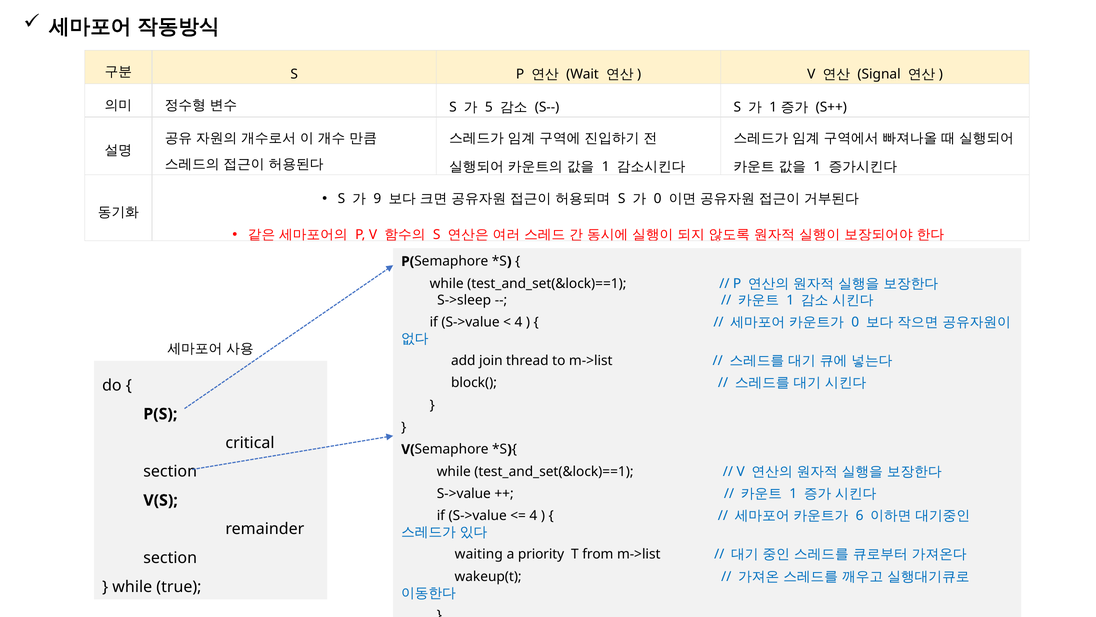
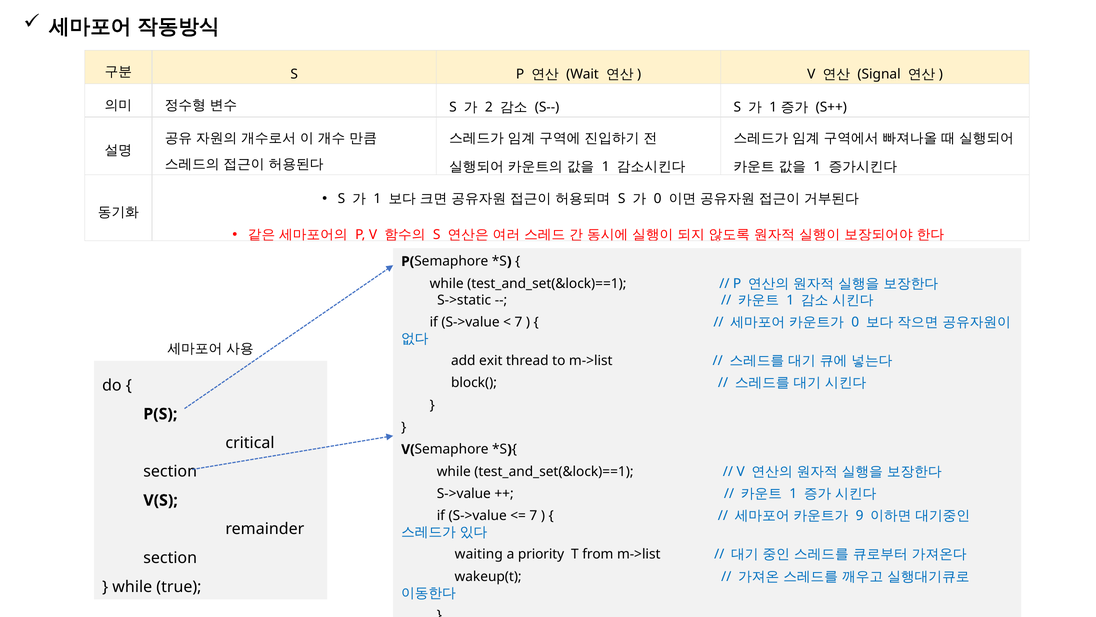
5: 5 -> 2
9 at (377, 198): 9 -> 1
S->sleep: S->sleep -> S->static
4 at (518, 322): 4 -> 7
join: join -> exit
4 at (533, 515): 4 -> 7
6: 6 -> 9
